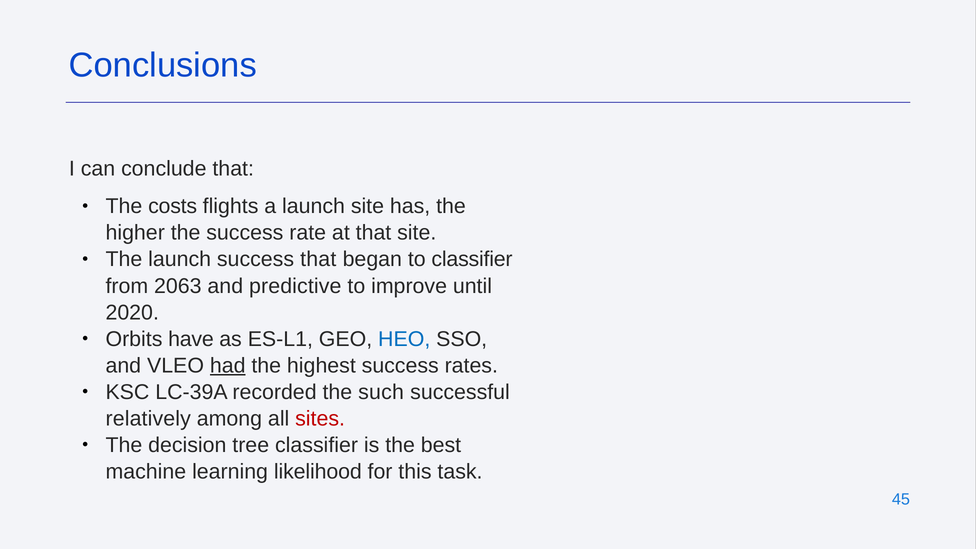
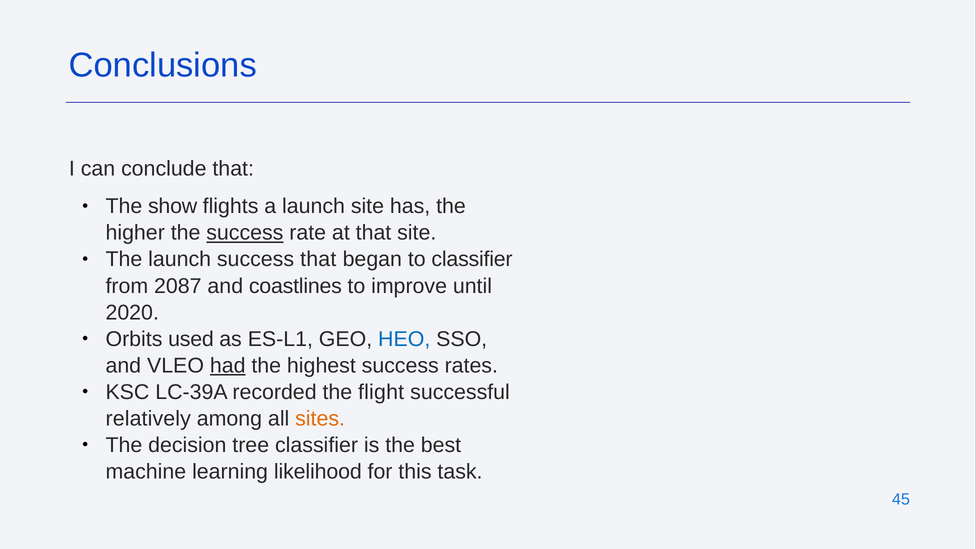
costs: costs -> show
success at (245, 233) underline: none -> present
2063: 2063 -> 2087
predictive: predictive -> coastlines
have: have -> used
such: such -> flight
sites colour: red -> orange
